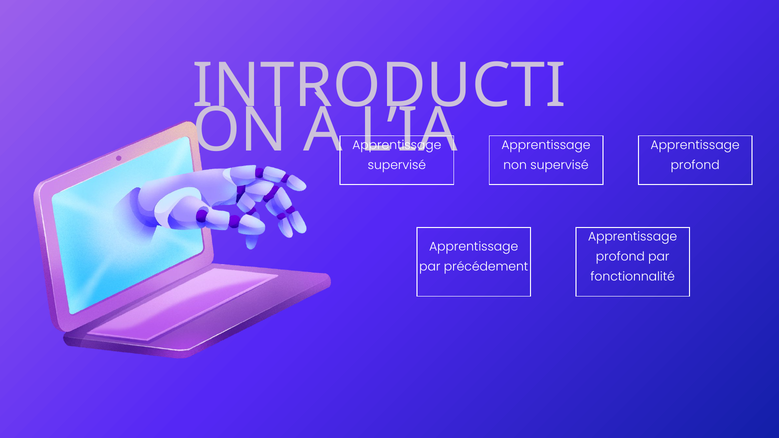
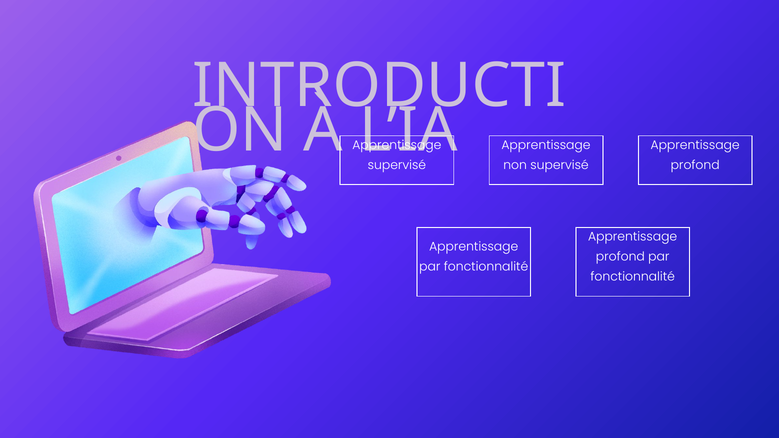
précédement at (486, 267): précédement -> fonctionnalité
